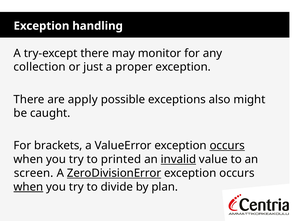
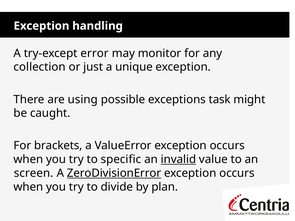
try-except there: there -> error
proper: proper -> unique
apply: apply -> using
also: also -> task
occurs at (227, 146) underline: present -> none
printed: printed -> specific
when at (28, 187) underline: present -> none
